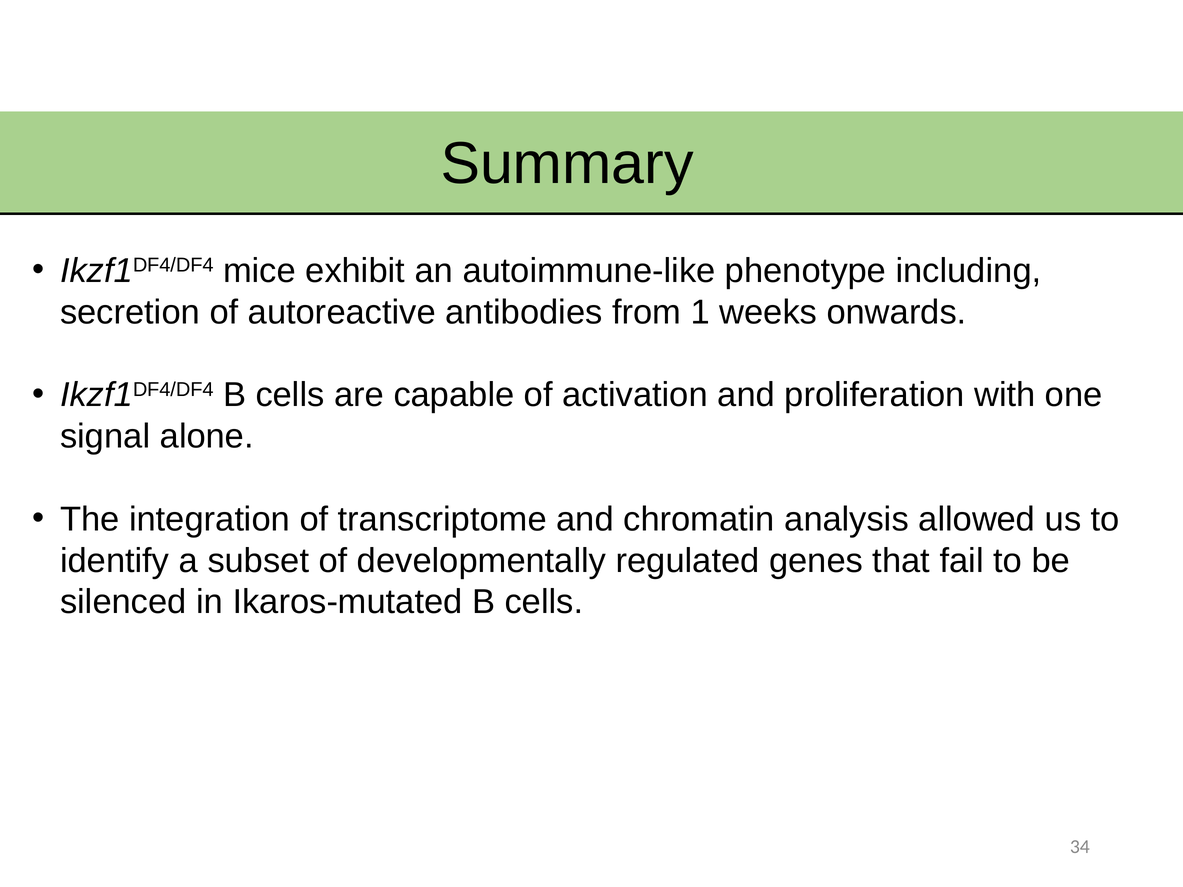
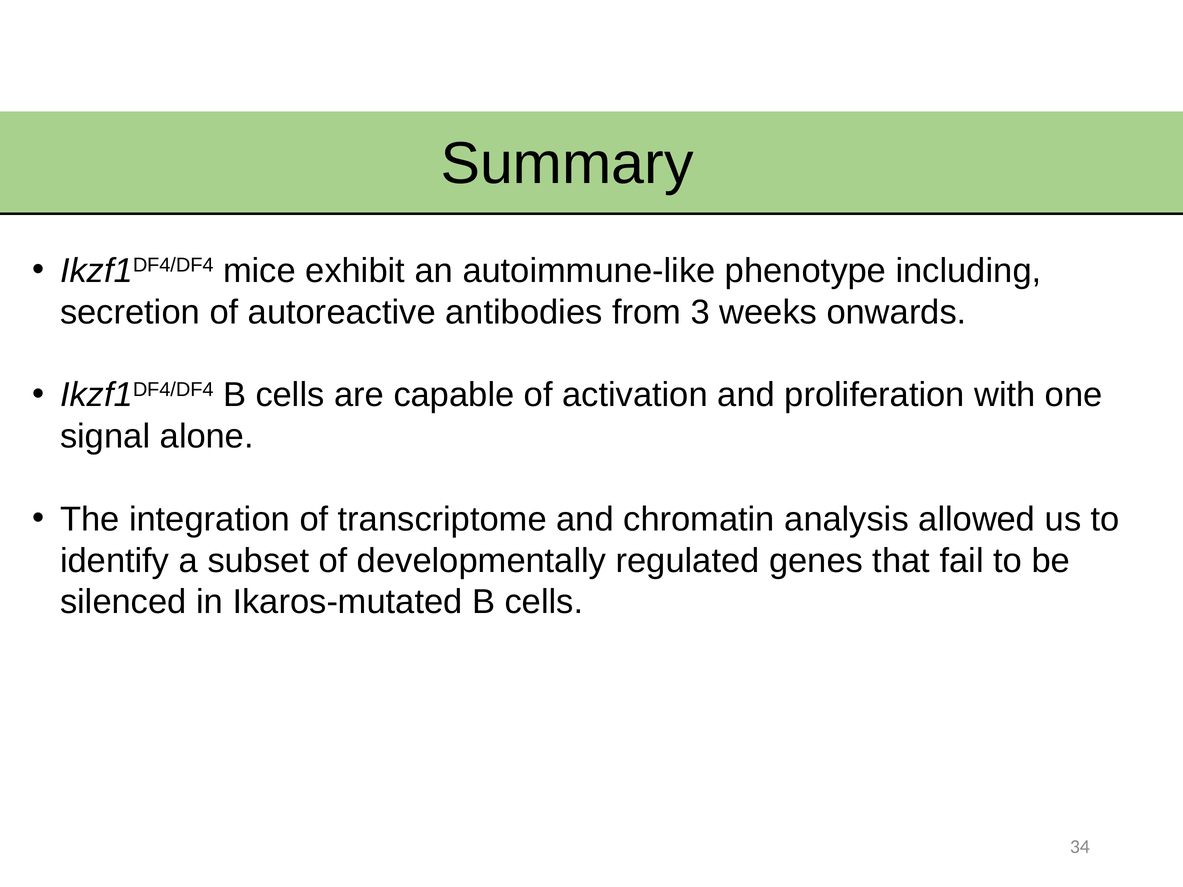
1: 1 -> 3
